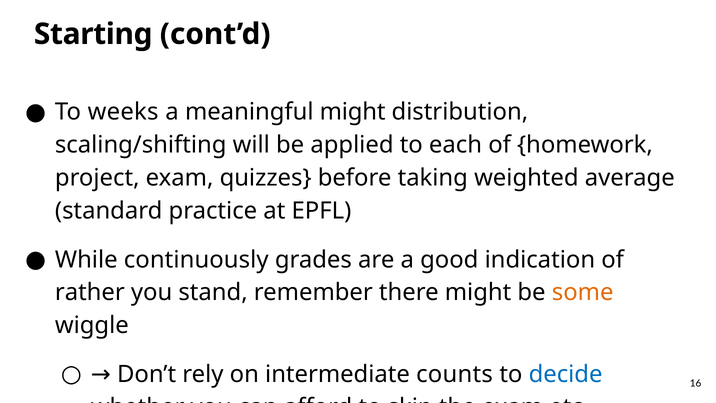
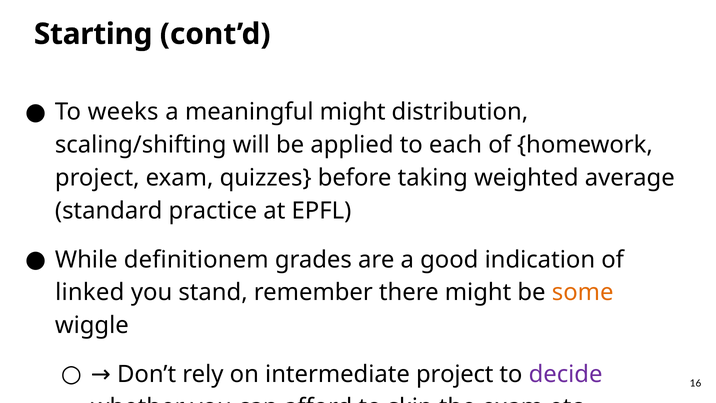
continuously: continuously -> definitionem
rather: rather -> linked
intermediate counts: counts -> project
decide colour: blue -> purple
